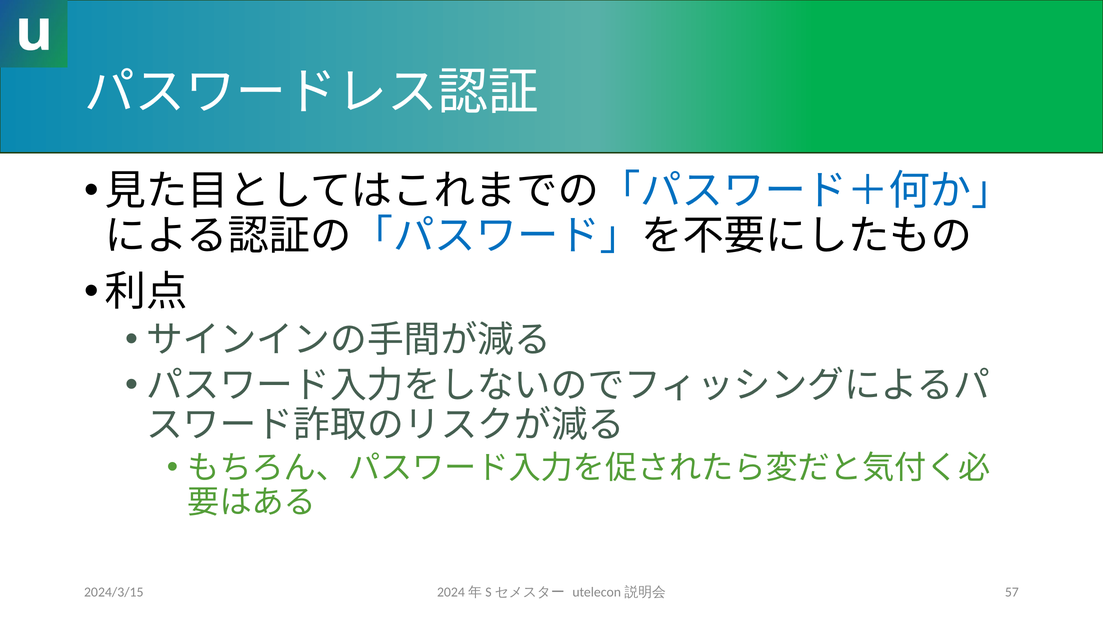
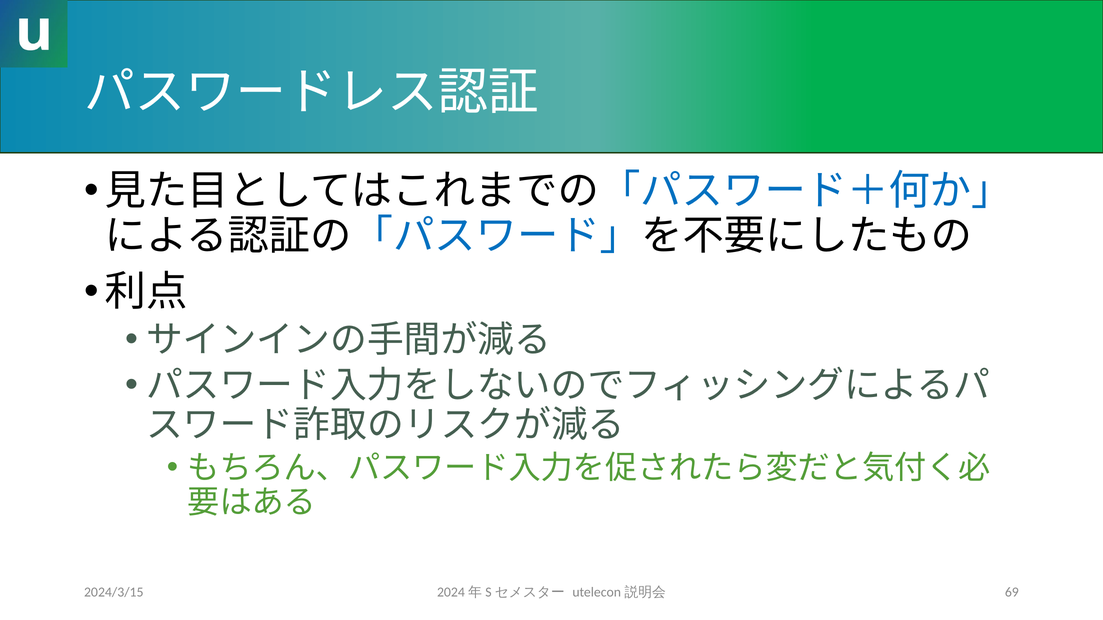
57: 57 -> 69
